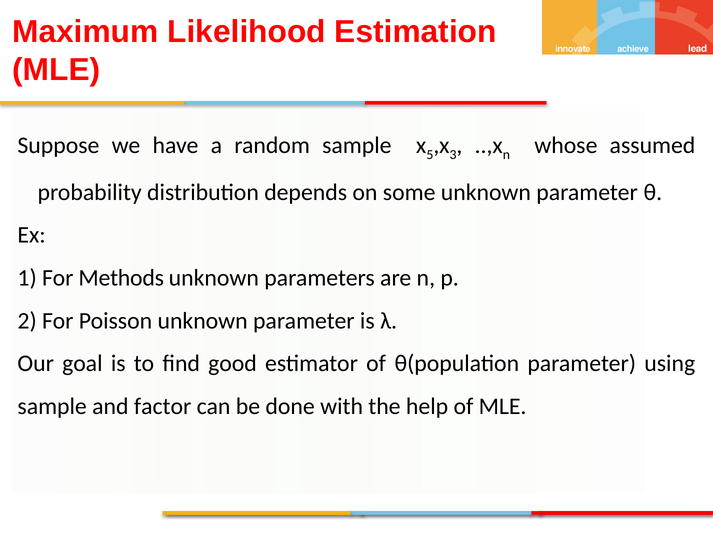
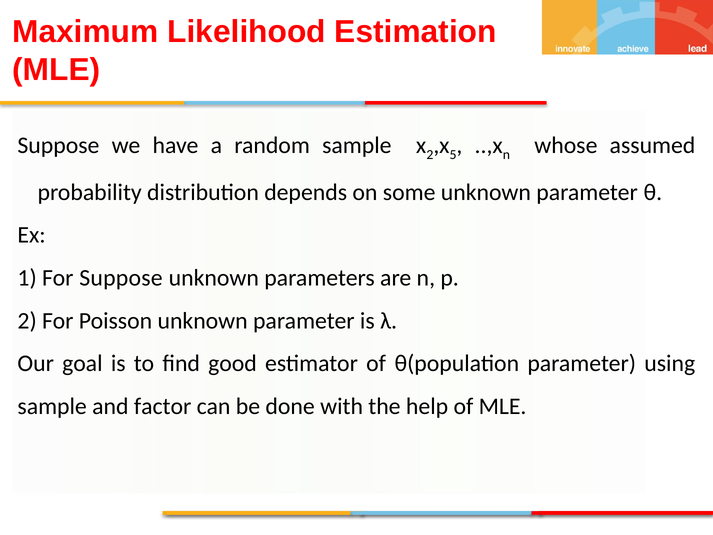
5 at (430, 155): 5 -> 2
3: 3 -> 5
For Methods: Methods -> Suppose
